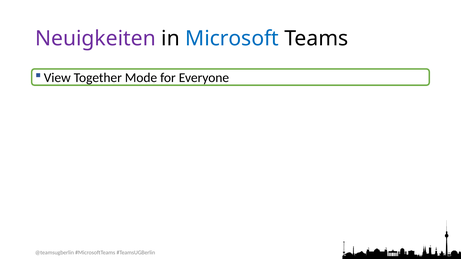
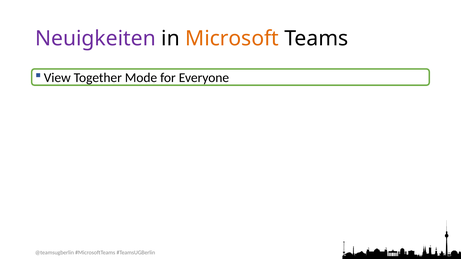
Microsoft colour: blue -> orange
